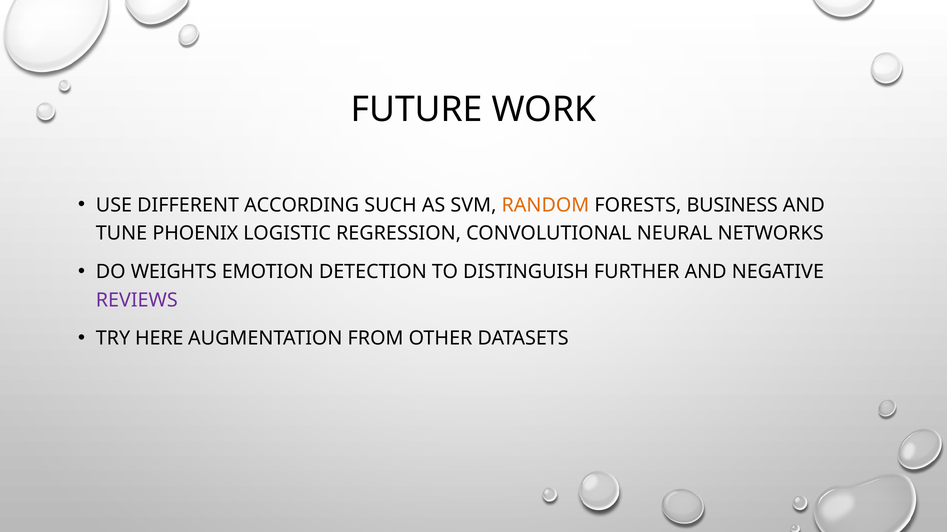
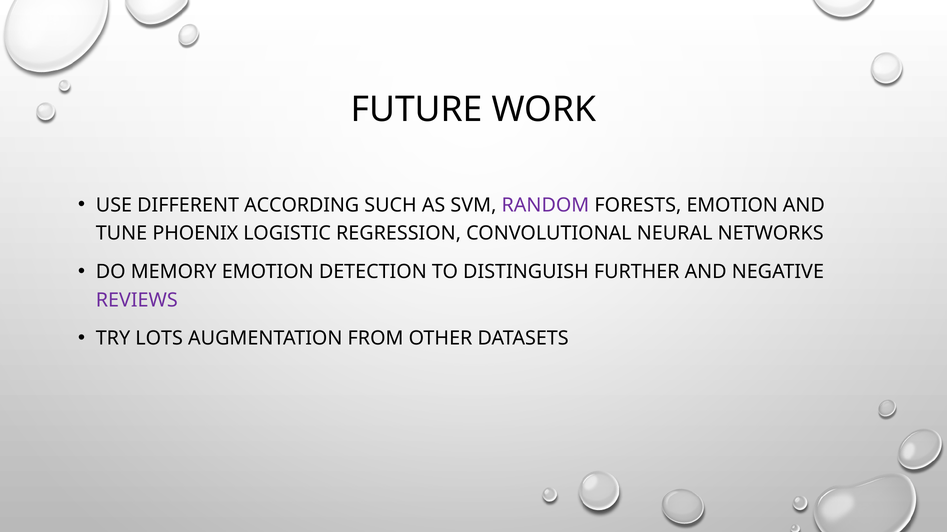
RANDOM colour: orange -> purple
FORESTS BUSINESS: BUSINESS -> EMOTION
WEIGHTS: WEIGHTS -> MEMORY
HERE: HERE -> LOTS
